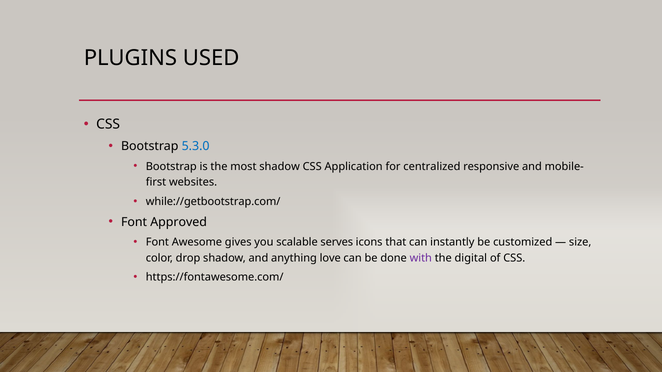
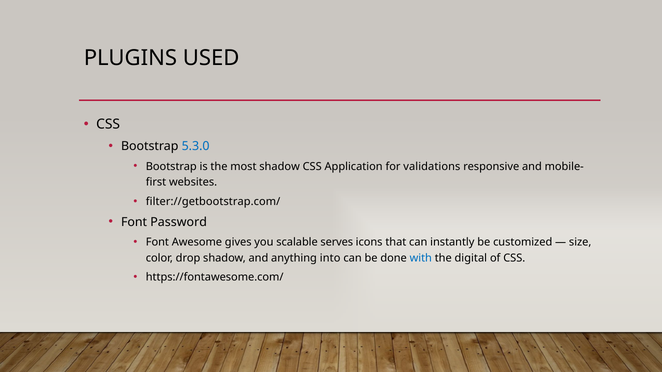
centralized: centralized -> validations
while://getbootstrap.com/: while://getbootstrap.com/ -> filter://getbootstrap.com/
Approved: Approved -> Password
love: love -> into
with colour: purple -> blue
